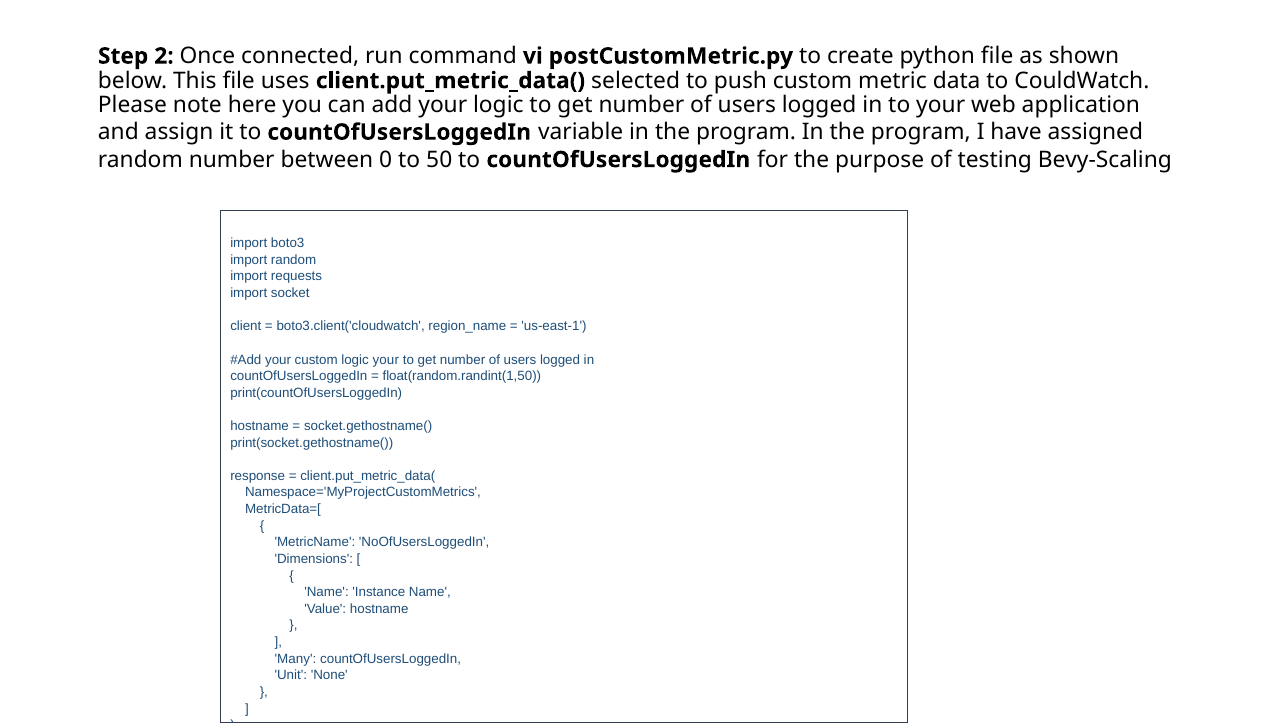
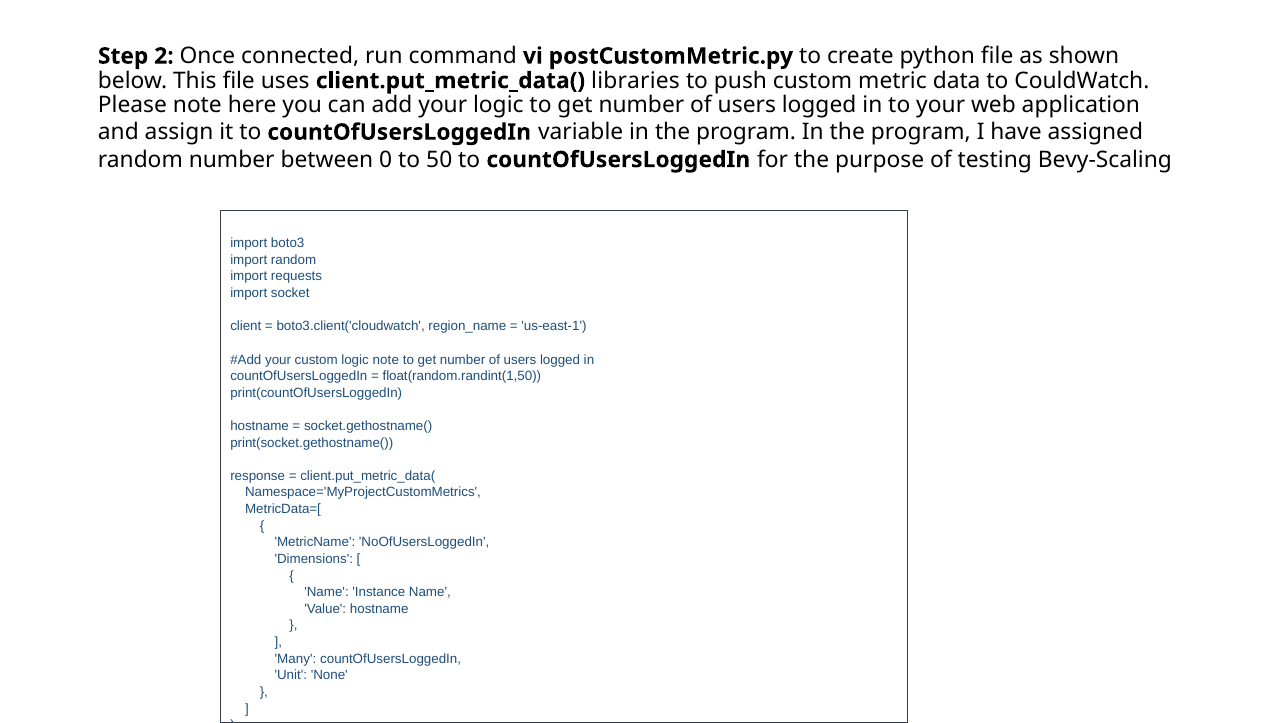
selected: selected -> libraries
logic your: your -> note
